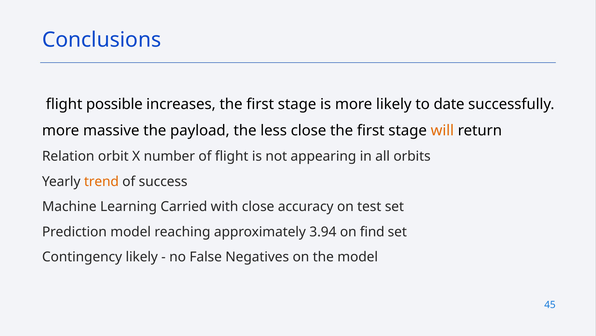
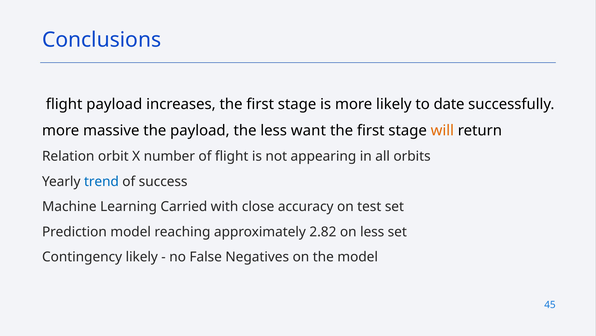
flight possible: possible -> payload
less close: close -> want
trend colour: orange -> blue
3.94: 3.94 -> 2.82
on find: find -> less
